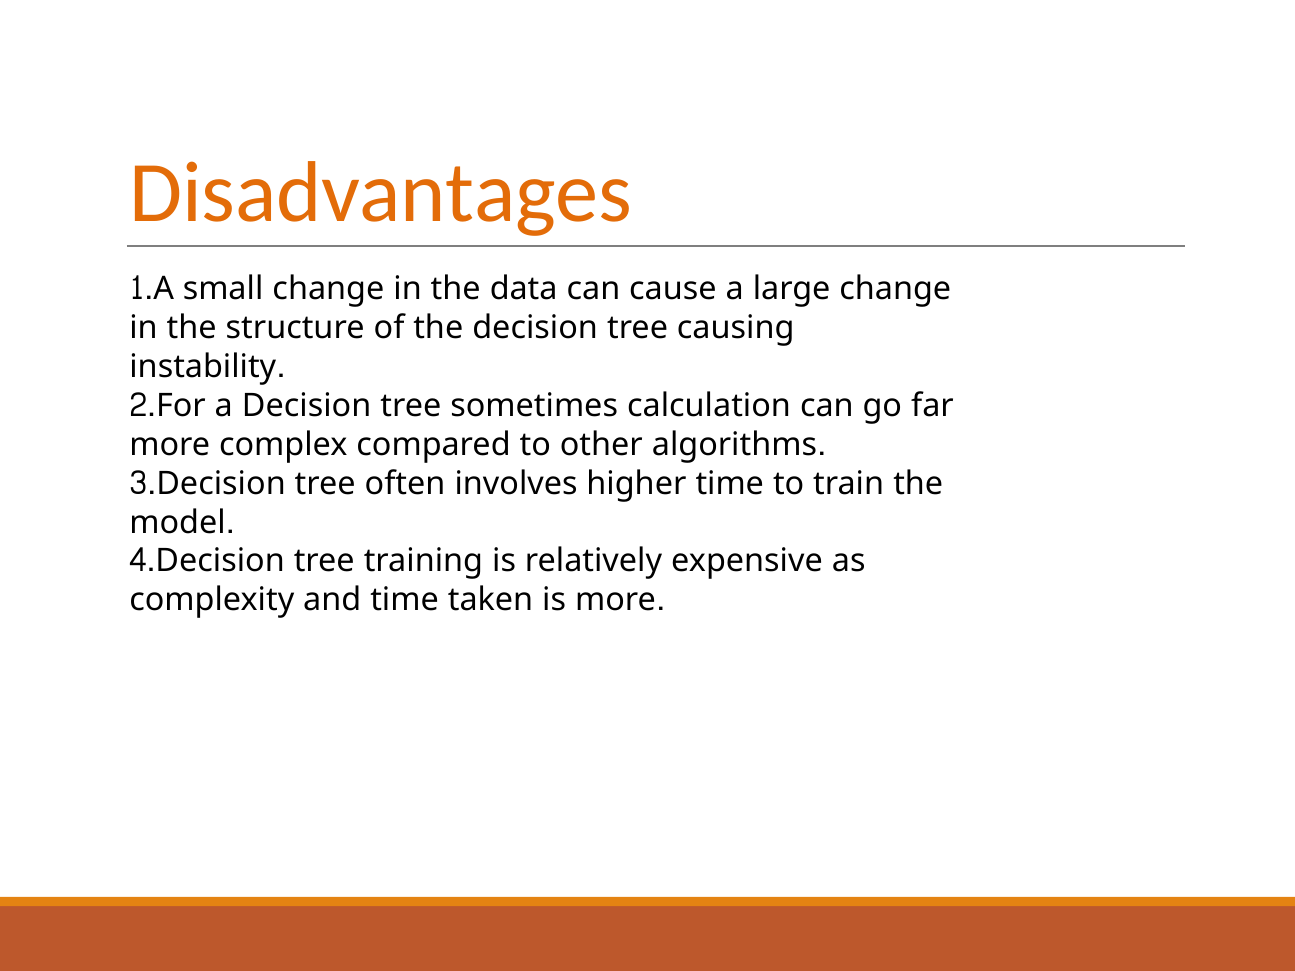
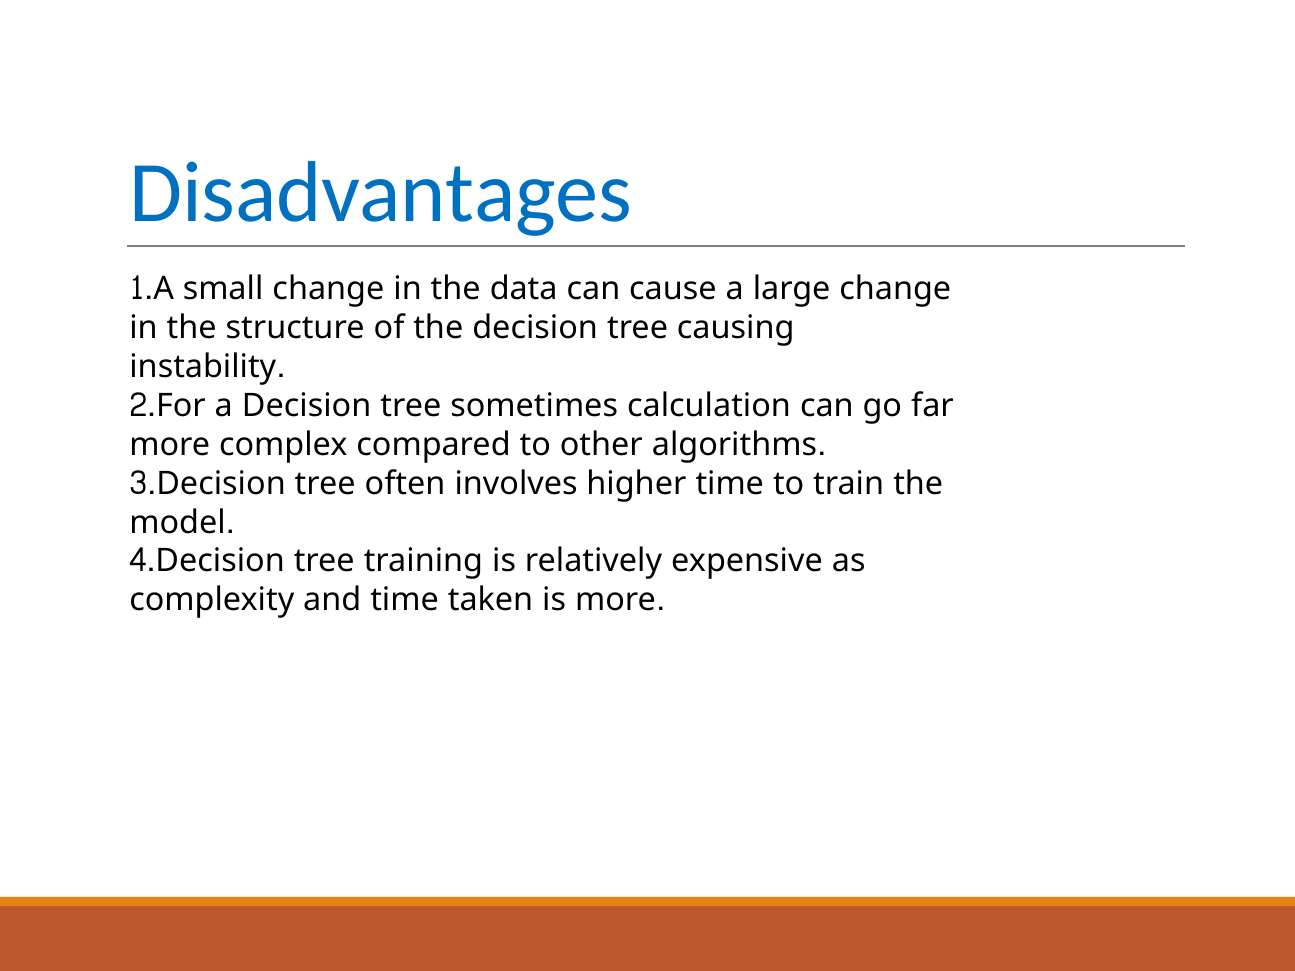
Disadvantages colour: orange -> blue
